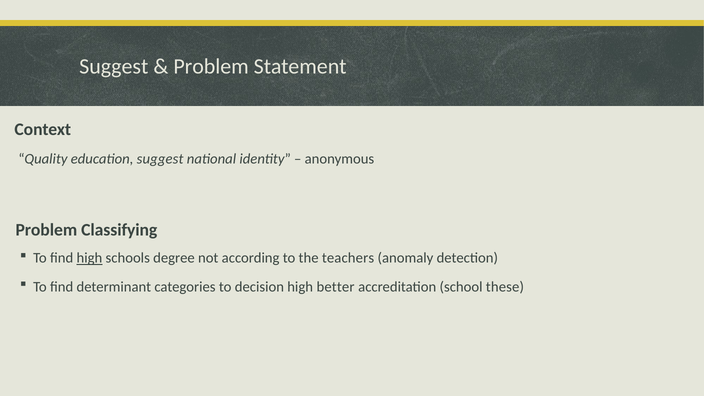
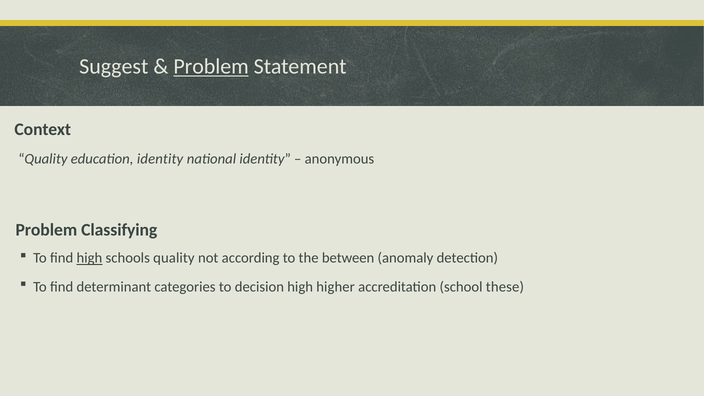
Problem at (211, 66) underline: none -> present
education suggest: suggest -> identity
schools degree: degree -> quality
teachers: teachers -> between
better: better -> higher
